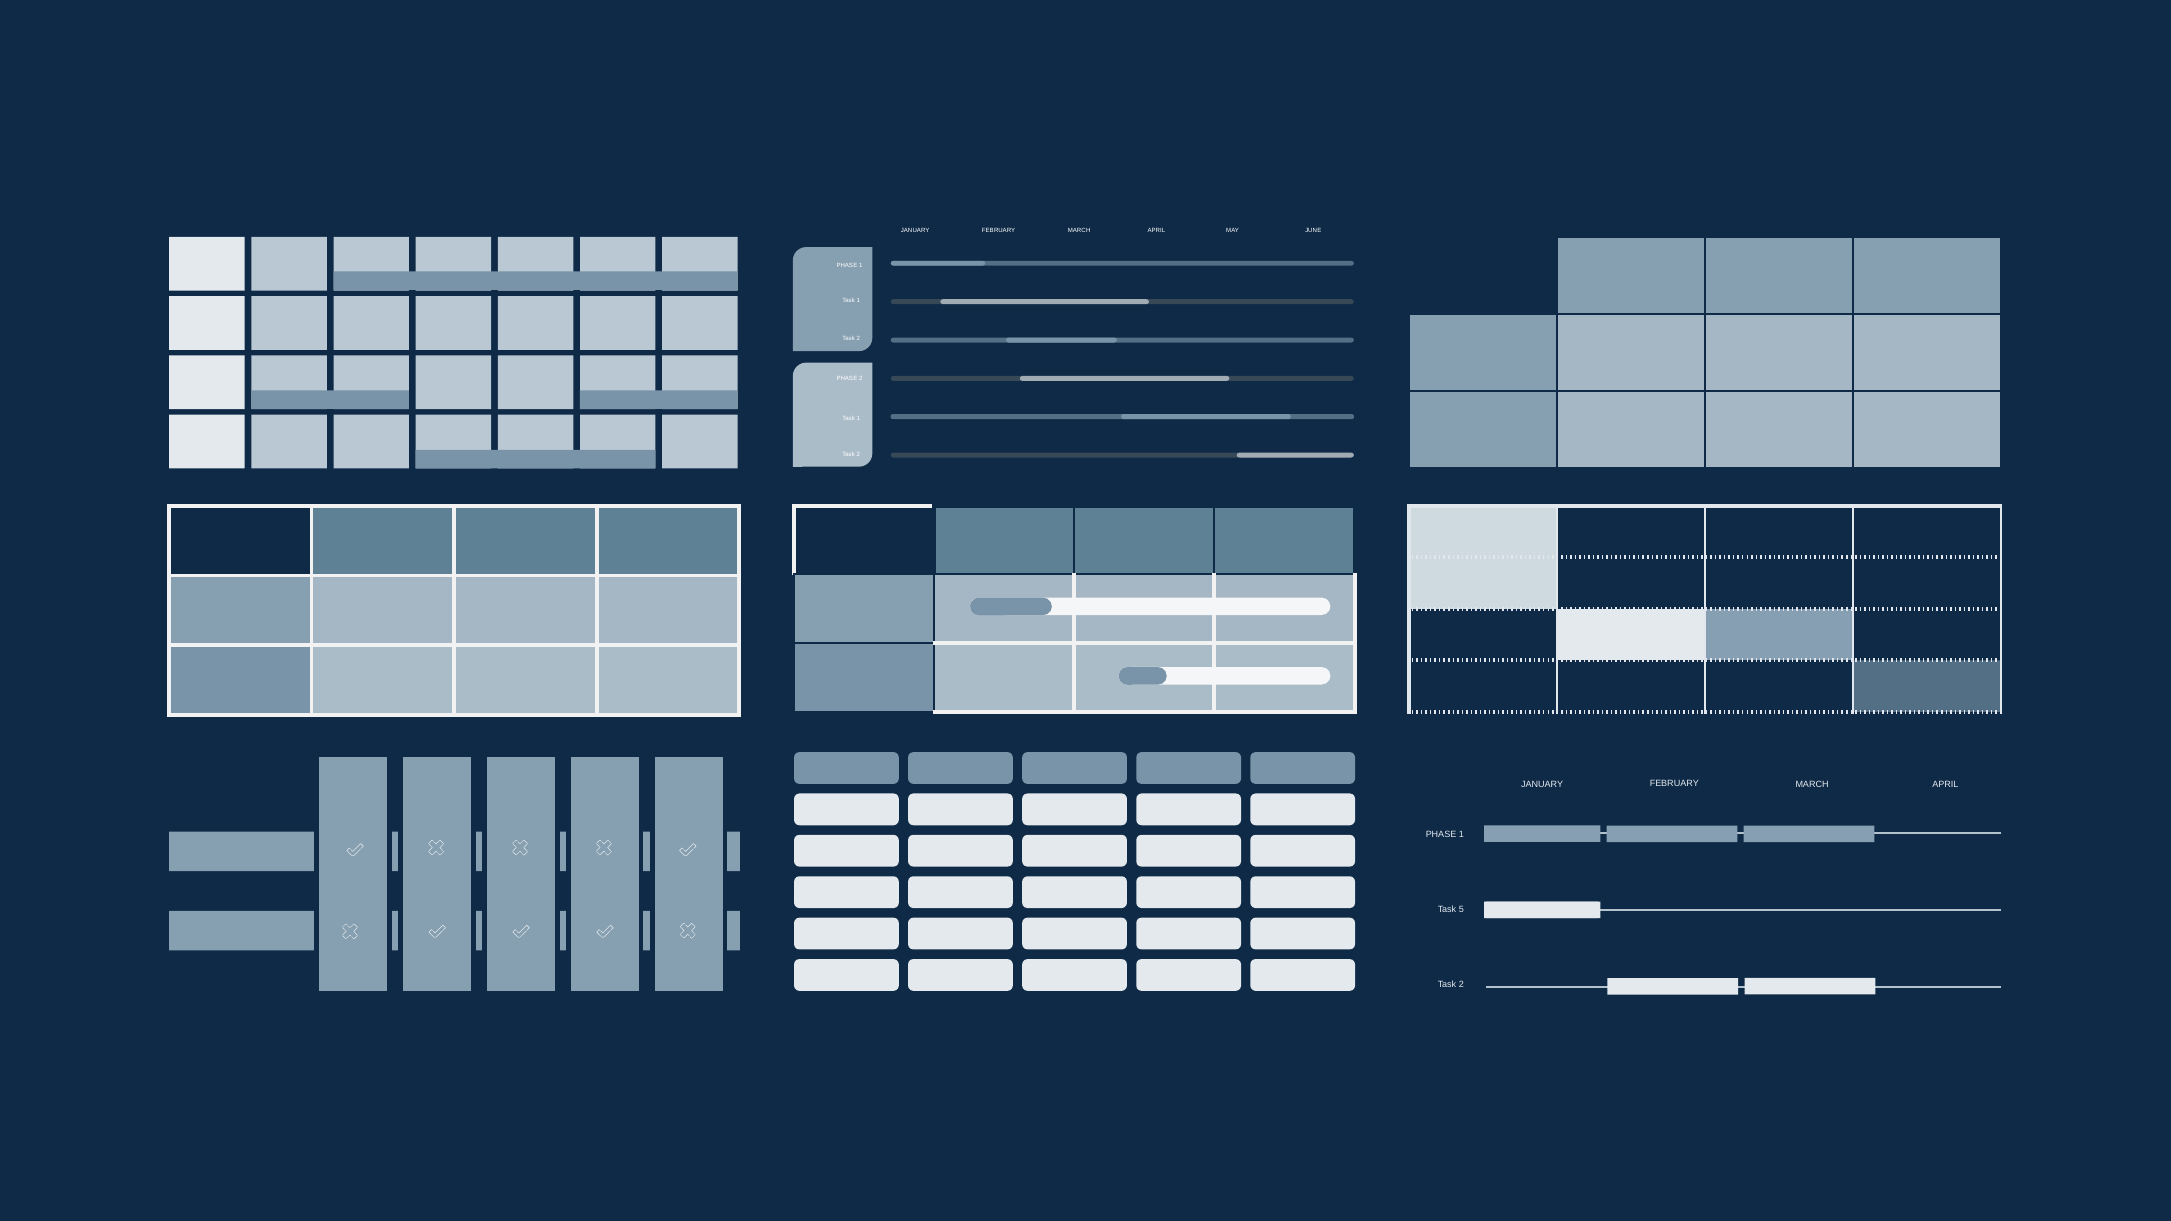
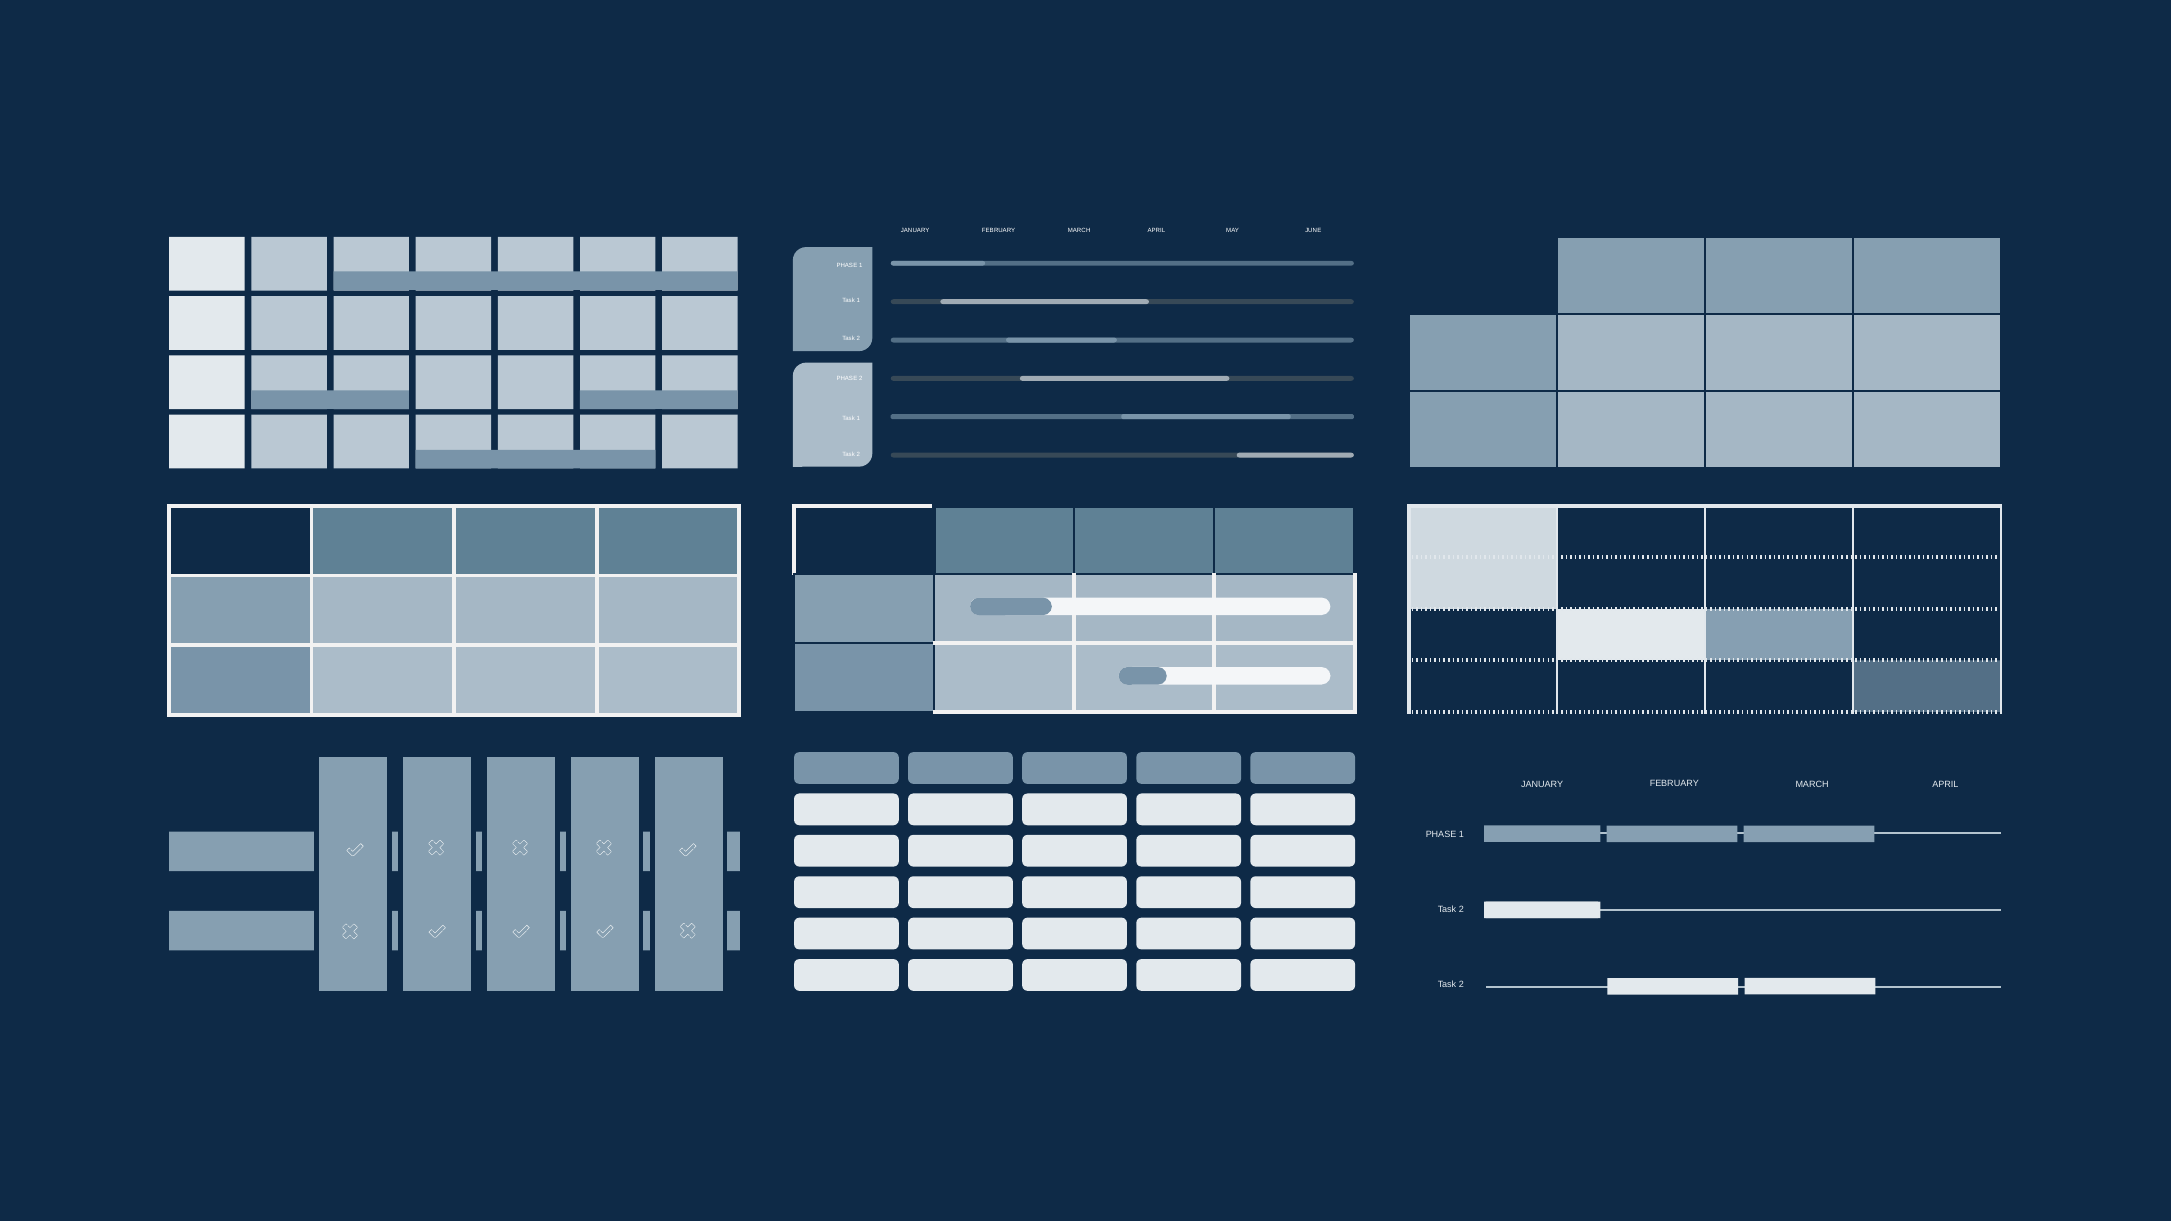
5 at (1461, 909): 5 -> 2
